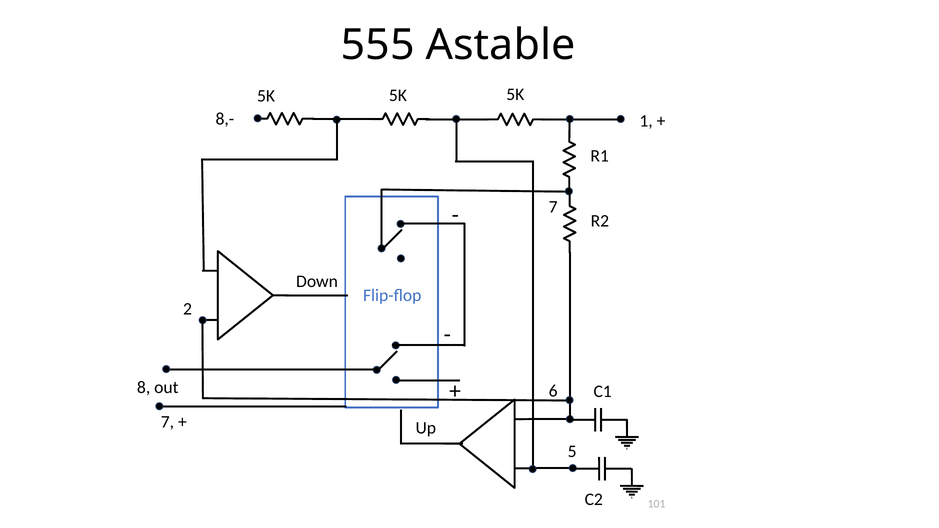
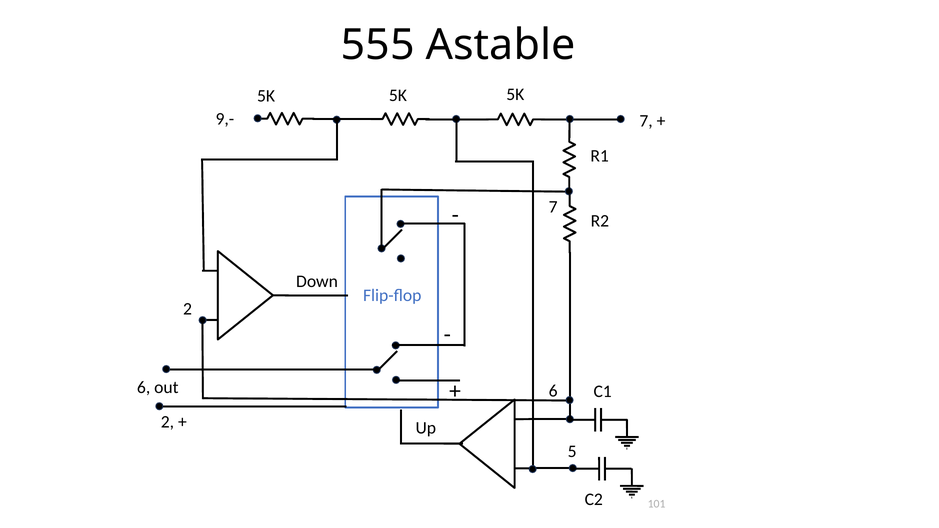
8,-: 8,- -> 9,-
1 at (646, 121): 1 -> 7
8 at (144, 388): 8 -> 6
7 at (167, 422): 7 -> 2
